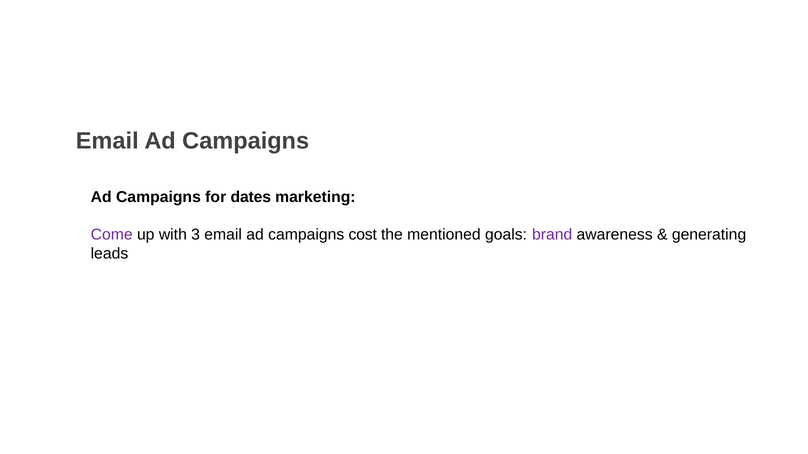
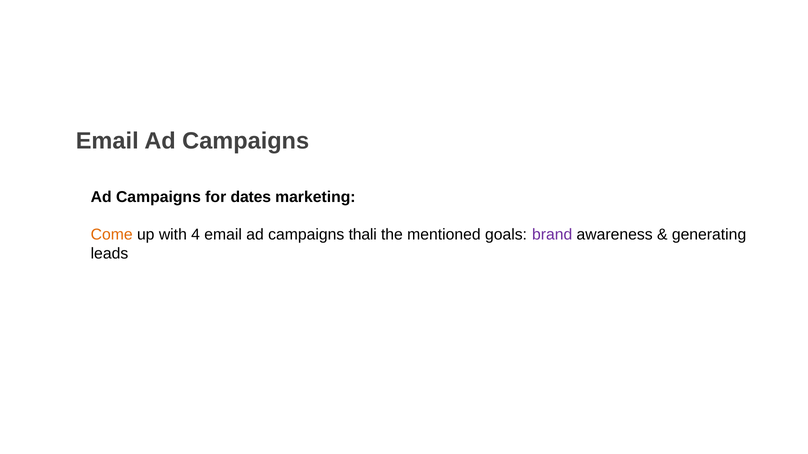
Come colour: purple -> orange
3: 3 -> 4
cost: cost -> thali
